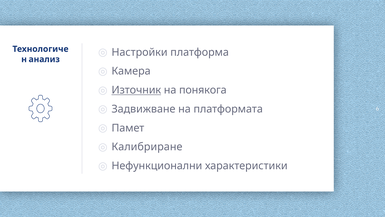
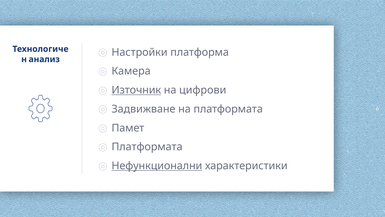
понякога: понякога -> цифрови
Калибриране at (147, 147): Калибриране -> Платформата
Нефункционални underline: none -> present
